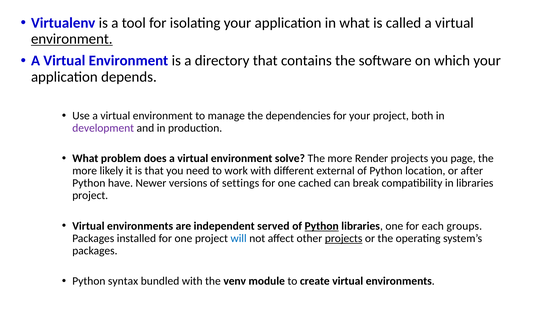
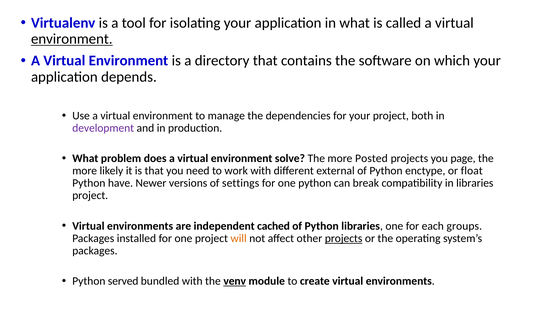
Render: Render -> Posted
location: location -> enctype
after: after -> float
one cached: cached -> python
served: served -> cached
Python at (322, 226) underline: present -> none
will colour: blue -> orange
syntax: syntax -> served
venv underline: none -> present
